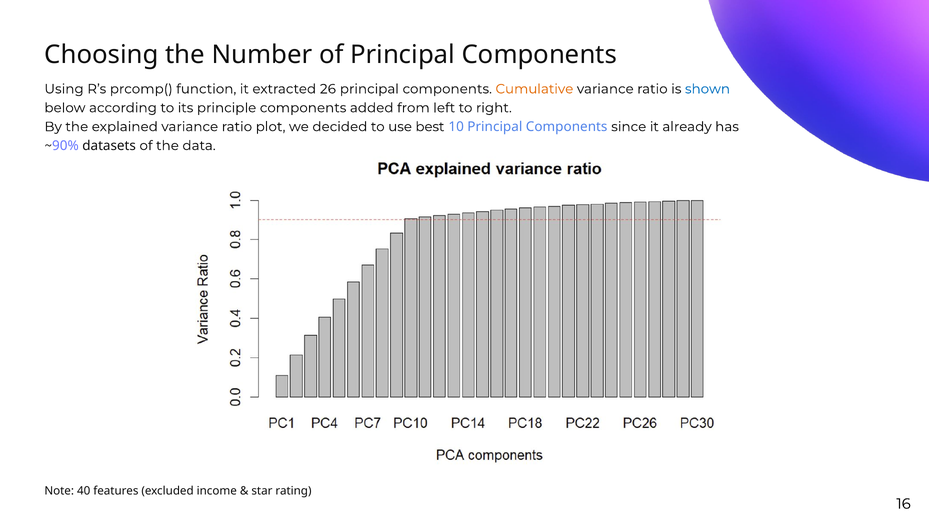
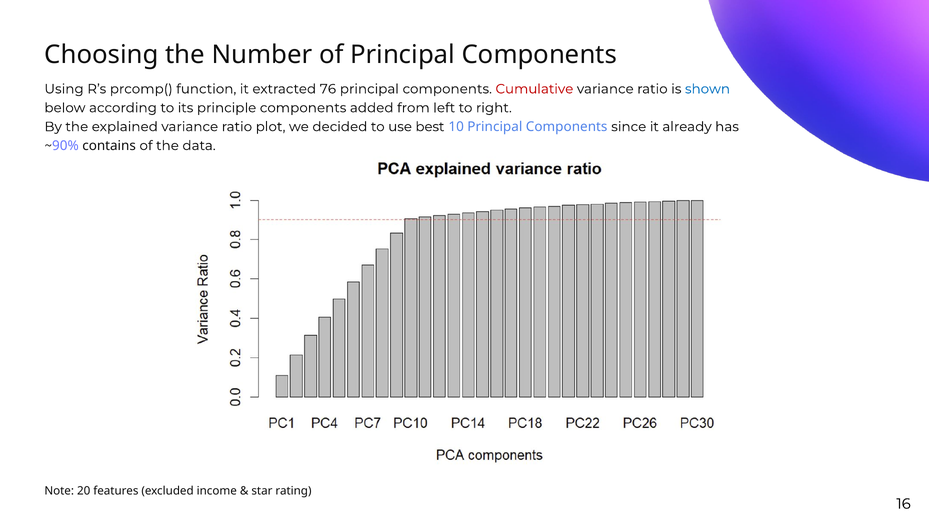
26: 26 -> 76
Cumulative colour: orange -> red
datasets: datasets -> contains
40: 40 -> 20
